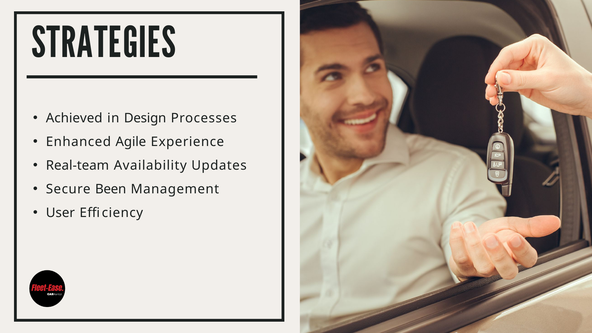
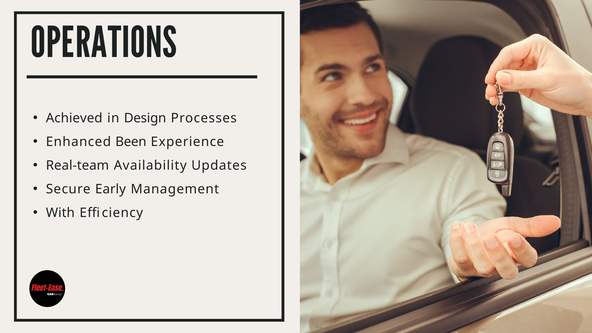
STRATEGIES: STRATEGIES -> OPERATIONS
Agile: Agile -> Been
Been: Been -> Early
User: User -> With
